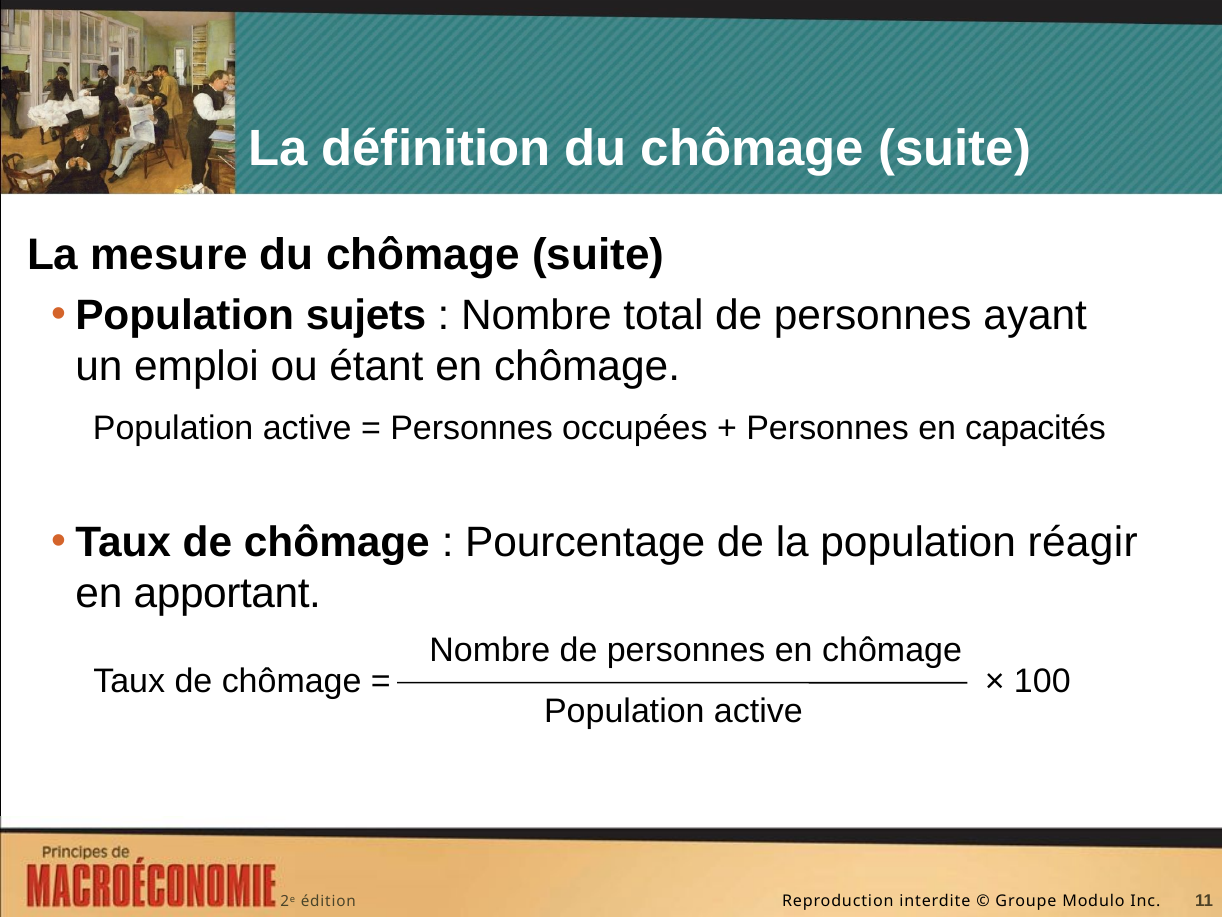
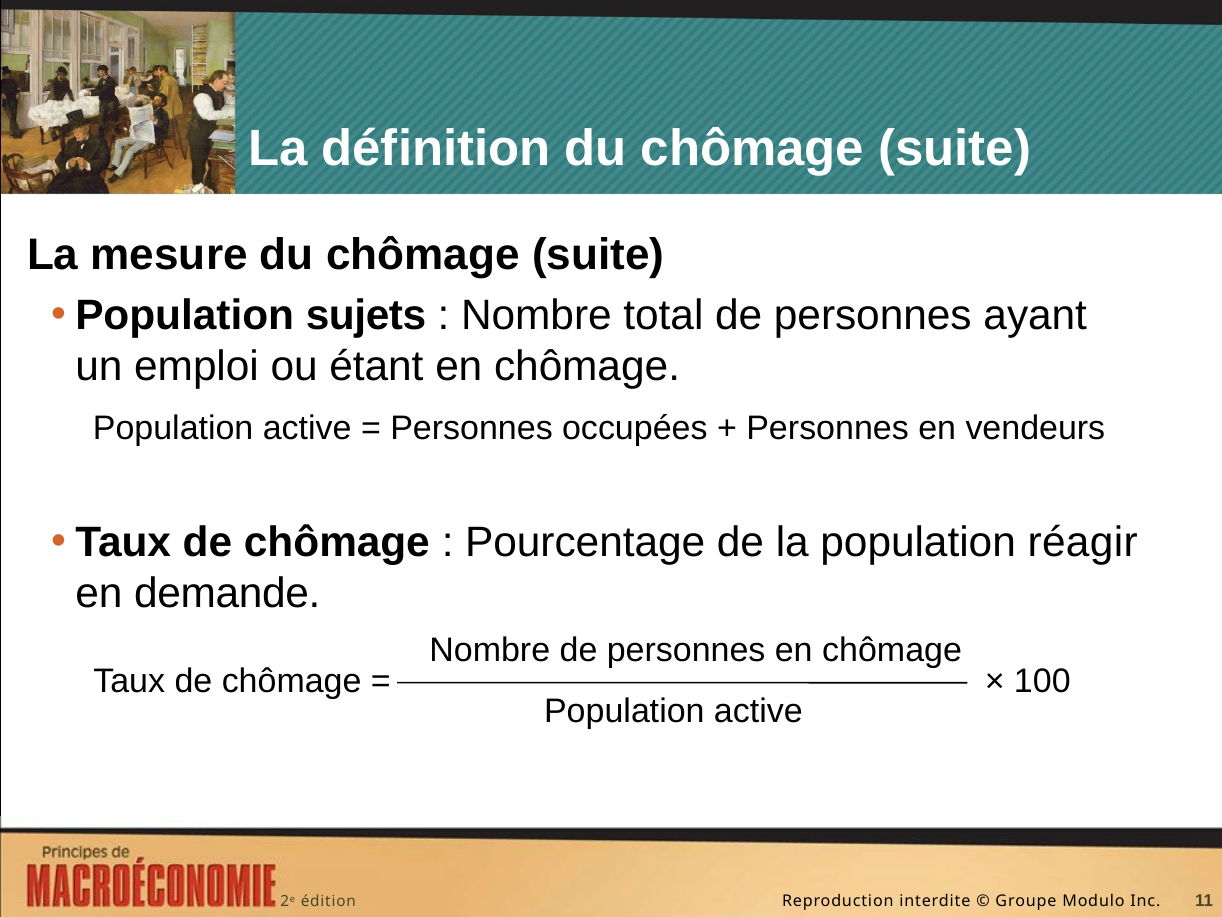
capacités: capacités -> vendeurs
apportant: apportant -> demande
